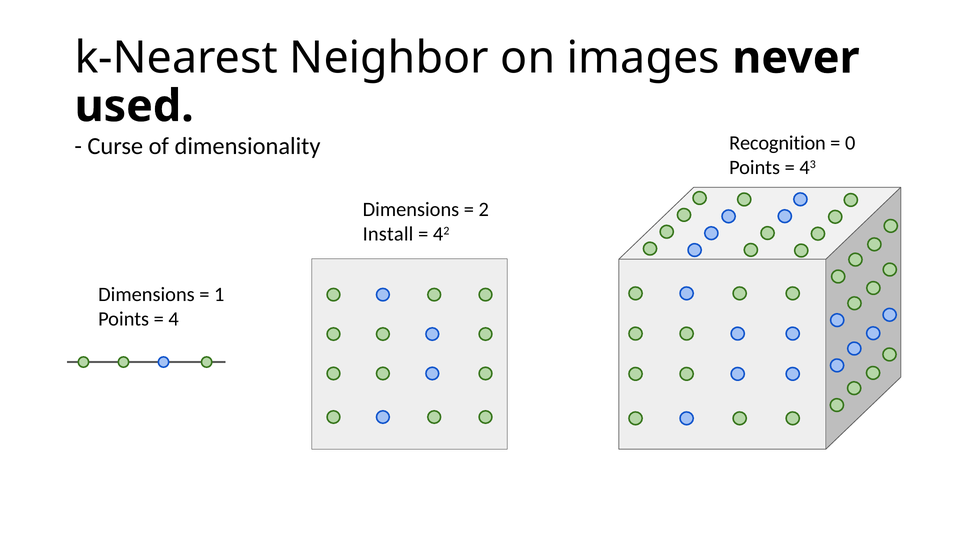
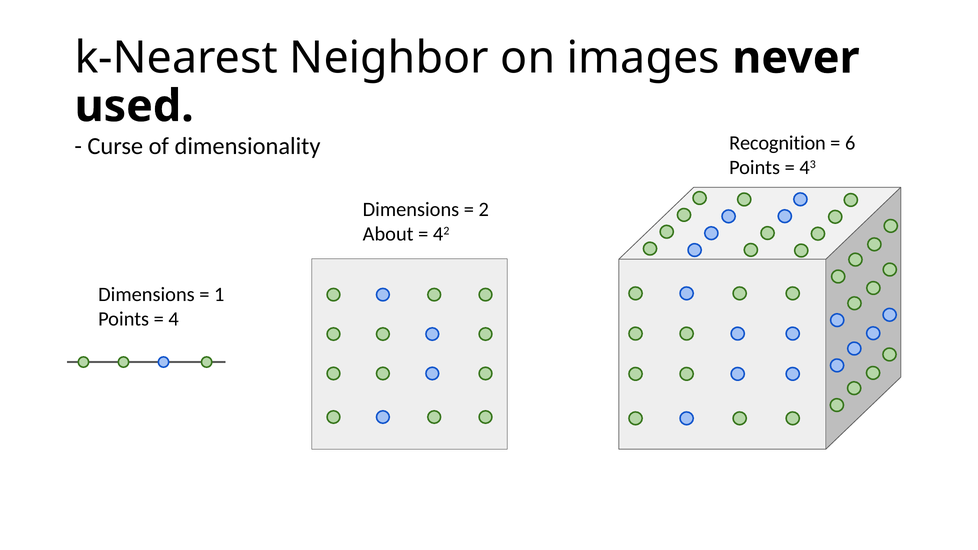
0: 0 -> 6
Install: Install -> About
